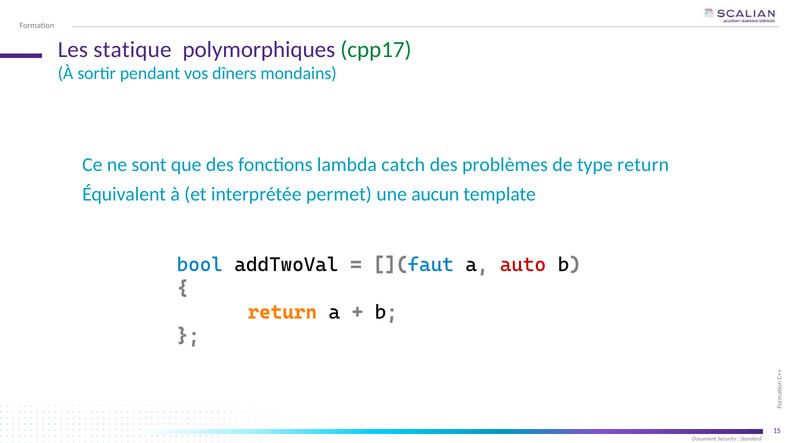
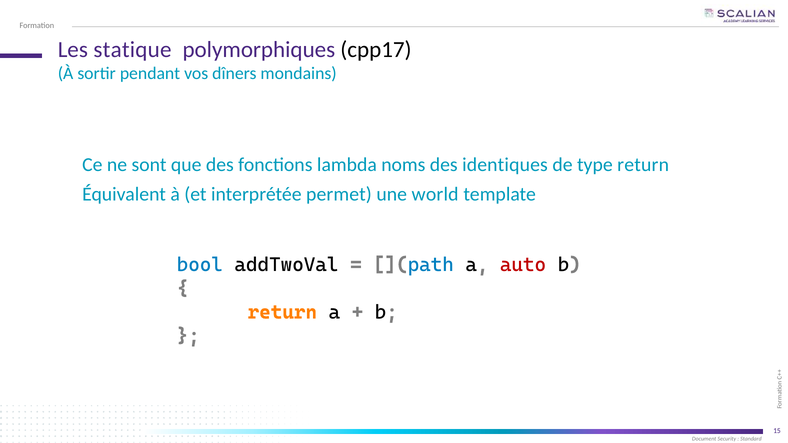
cpp17 colour: green -> black
catch: catch -> noms
problèmes: problèmes -> identiques
aucun: aucun -> world
faut: faut -> path
